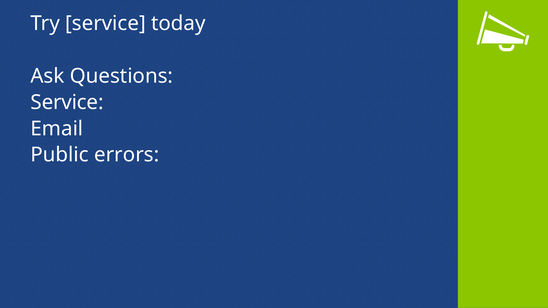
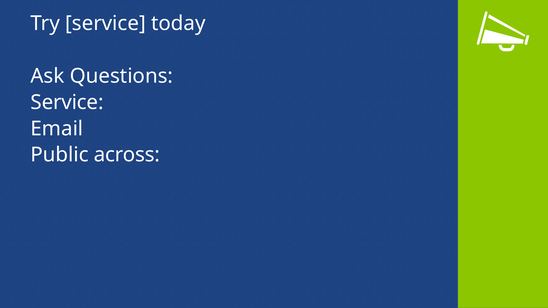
errors: errors -> across
